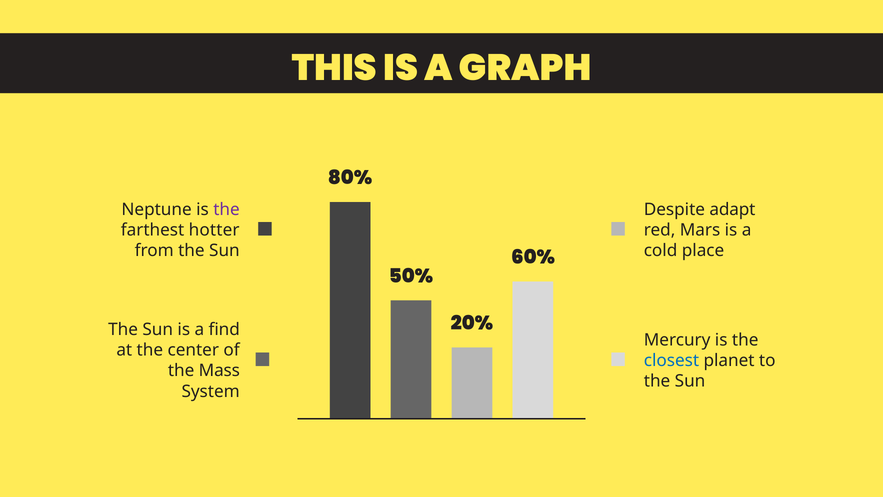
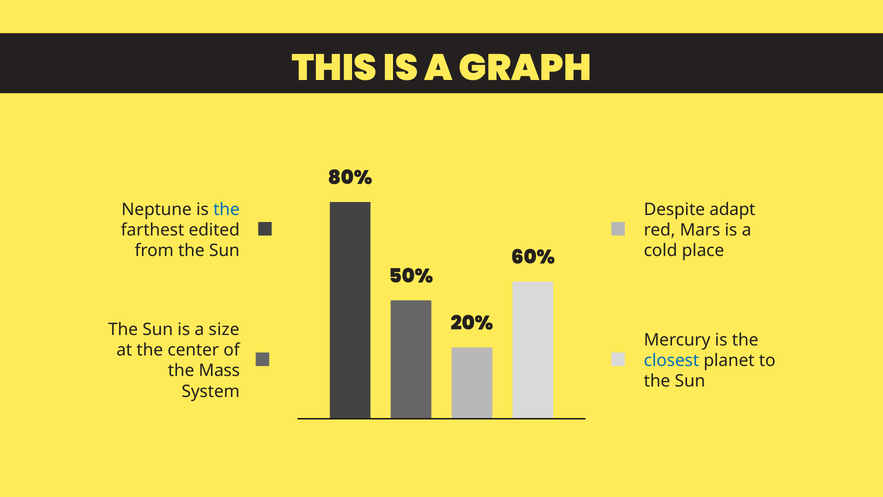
the at (227, 209) colour: purple -> blue
hotter: hotter -> edited
find: find -> size
